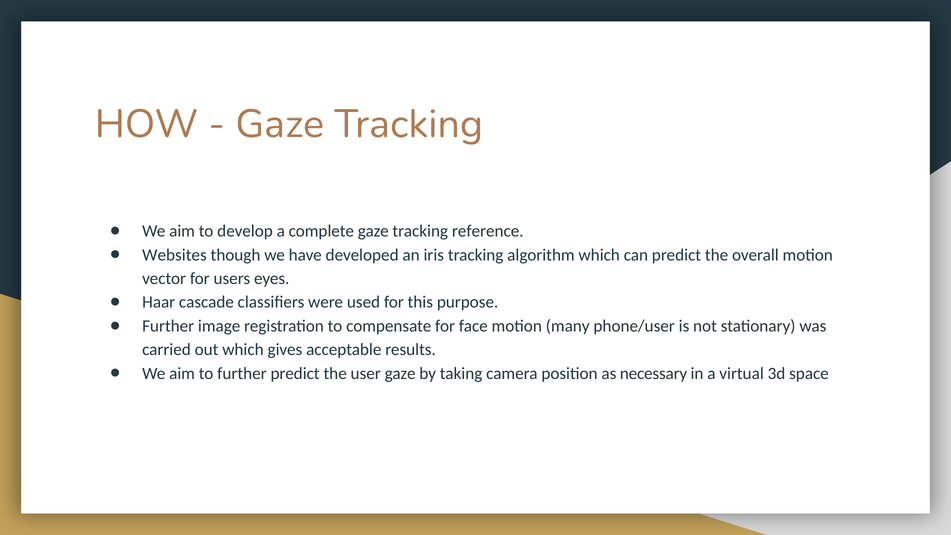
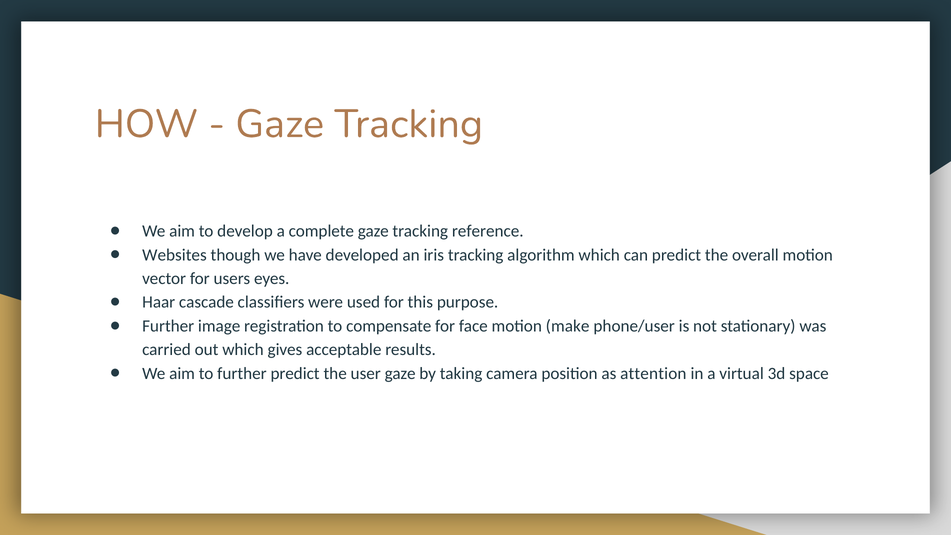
many: many -> make
necessary: necessary -> attention
